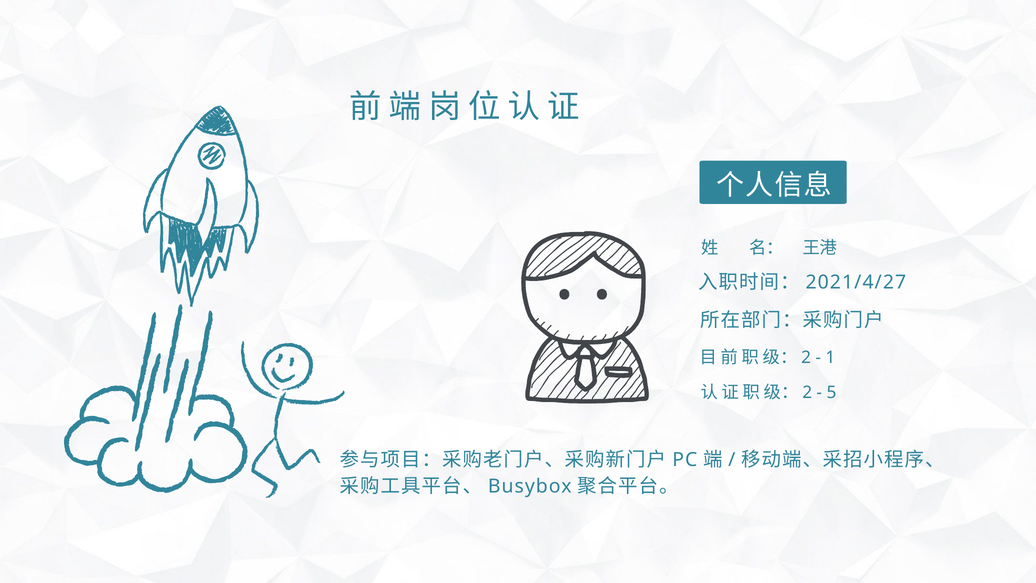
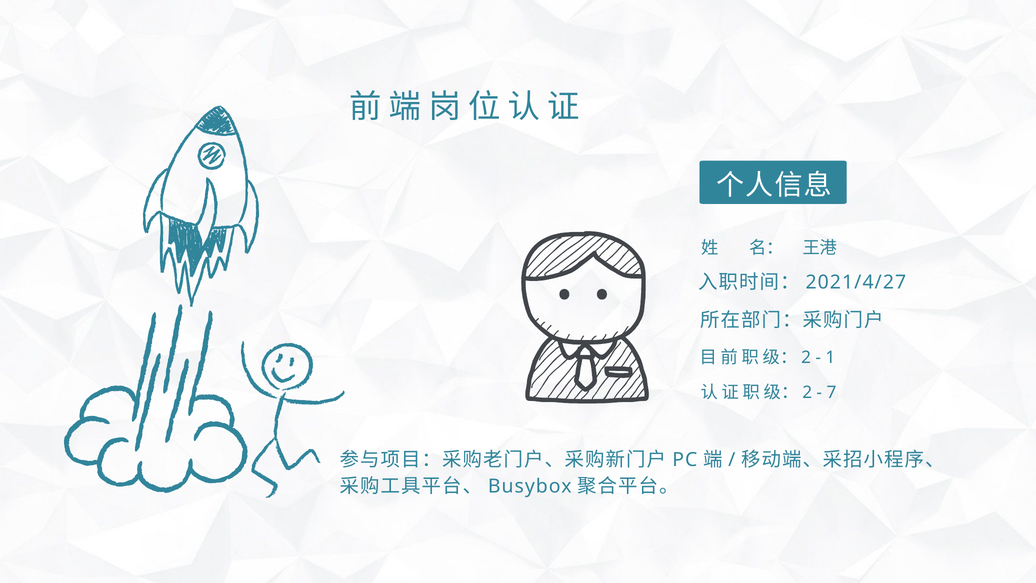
5: 5 -> 7
